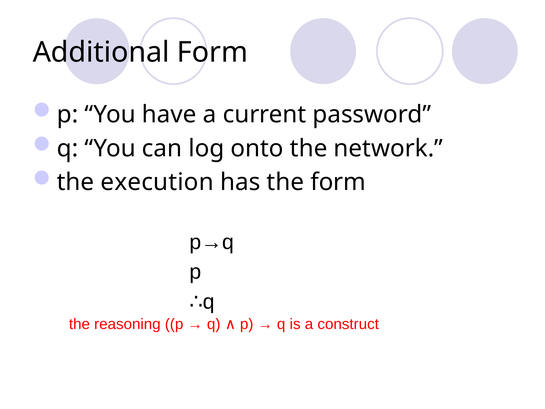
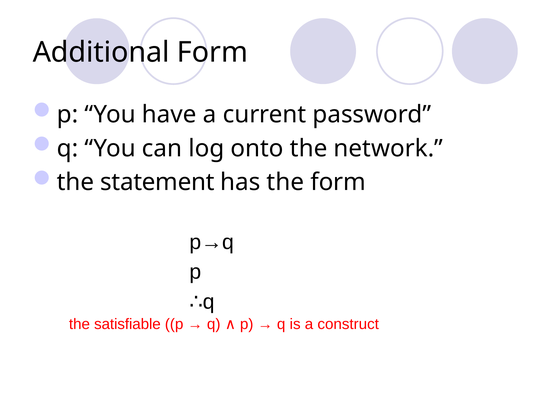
execution: execution -> statement
reasoning: reasoning -> satisfiable
